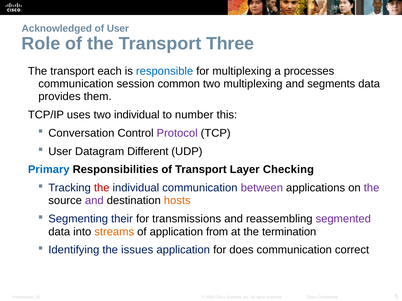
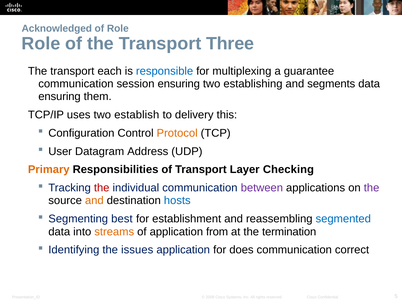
of User: User -> Role
processes: processes -> guarantee
session common: common -> ensuring
two multiplexing: multiplexing -> establishing
provides at (59, 97): provides -> ensuring
two individual: individual -> establish
number: number -> delivery
Conversation: Conversation -> Configuration
Protocol colour: purple -> orange
Different: Different -> Address
Primary colour: blue -> orange
and at (94, 201) colour: purple -> orange
hosts colour: orange -> blue
their: their -> best
transmissions: transmissions -> establishment
segmented colour: purple -> blue
